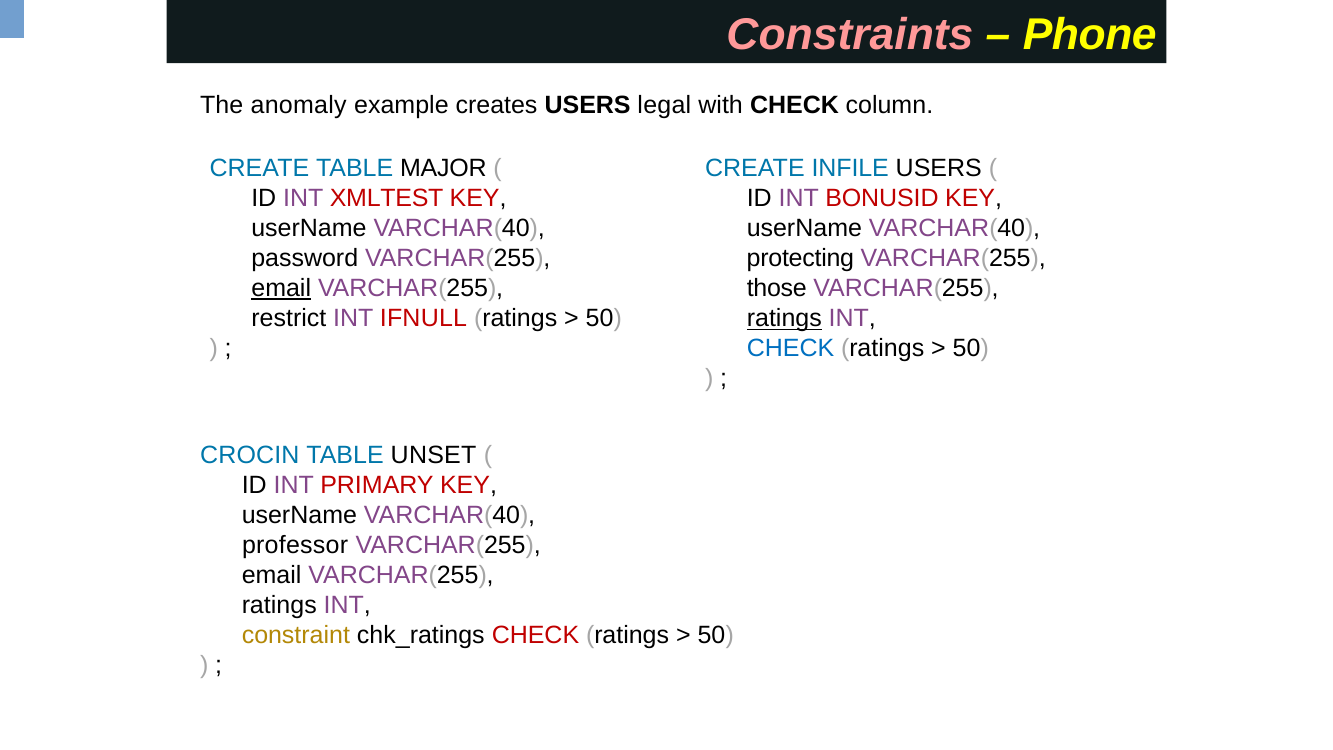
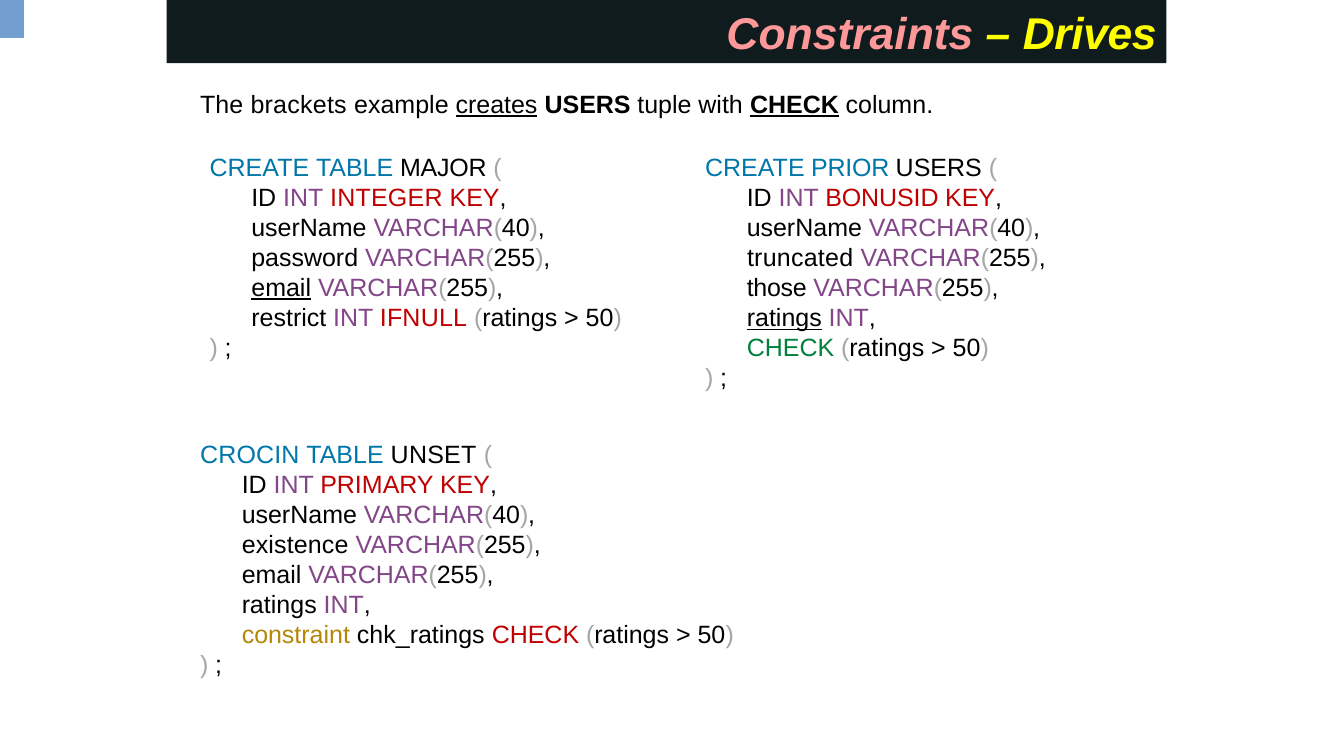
Phone: Phone -> Drives
anomaly: anomaly -> brackets
creates underline: none -> present
legal: legal -> tuple
CHECK at (794, 105) underline: none -> present
INFILE: INFILE -> PRIOR
XMLTEST: XMLTEST -> INTEGER
protecting: protecting -> truncated
CHECK at (791, 349) colour: blue -> green
professor: professor -> existence
